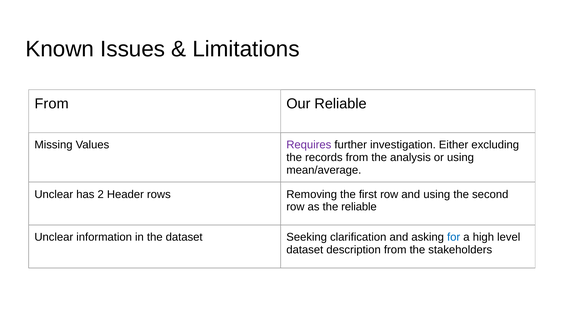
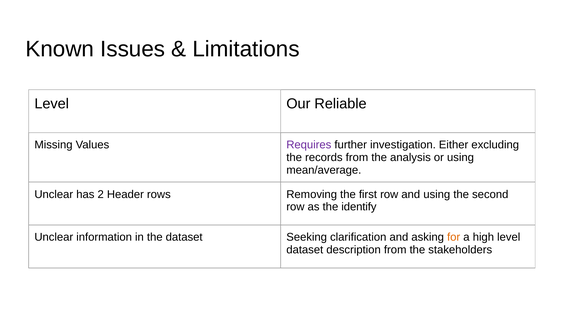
From at (52, 104): From -> Level
the reliable: reliable -> identify
for colour: blue -> orange
